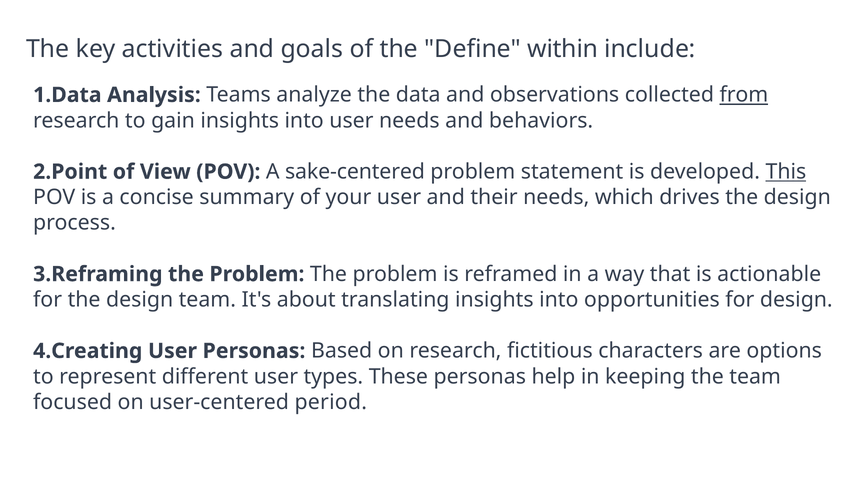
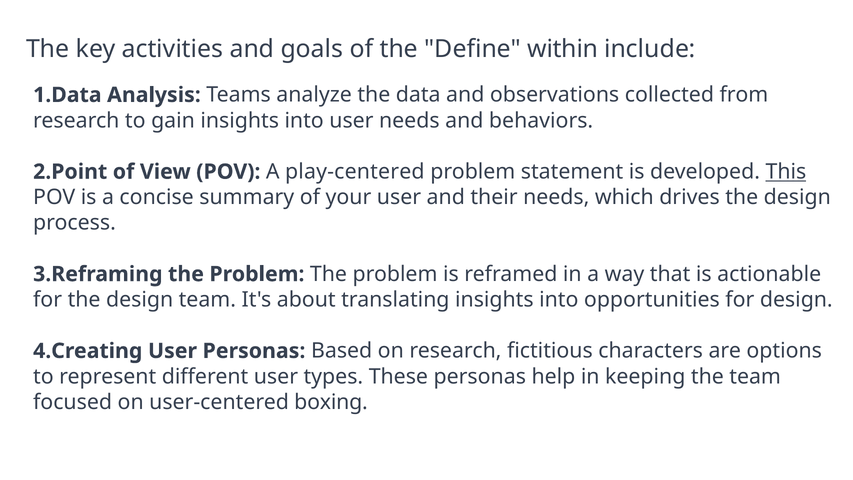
from underline: present -> none
sake-centered: sake-centered -> play-centered
period: period -> boxing
